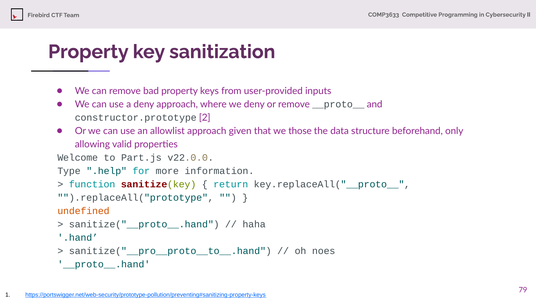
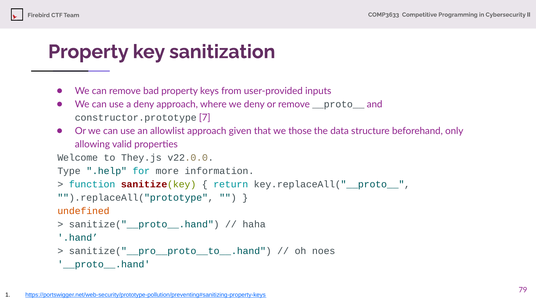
2: 2 -> 7
Part.js: Part.js -> They.js
